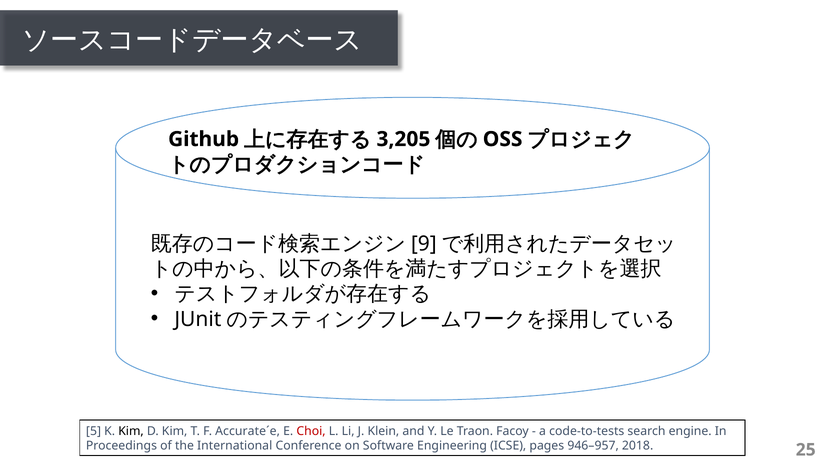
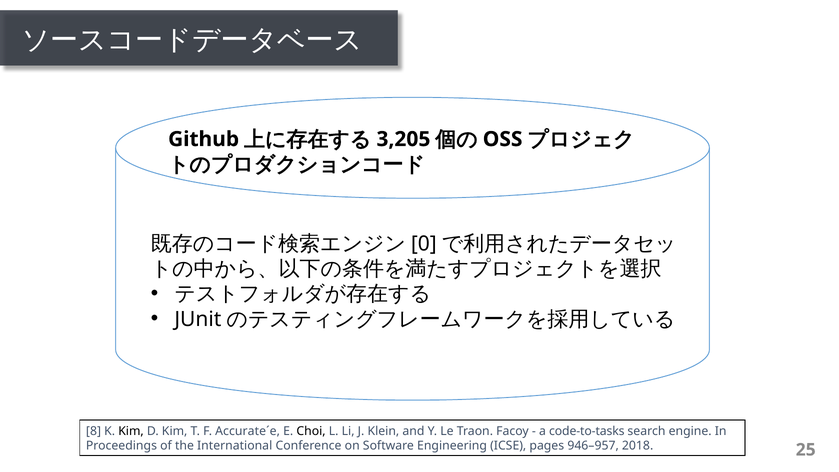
9: 9 -> 0
5: 5 -> 8
Choi colour: red -> black
code-to-tests: code-to-tests -> code-to-tasks
